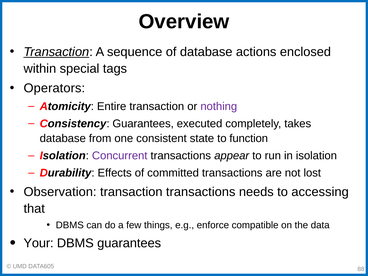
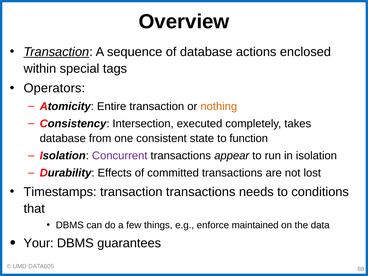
nothing colour: purple -> orange
Consistency Guarantees: Guarantees -> Intersection
Observation: Observation -> Timestamps
accessing: accessing -> conditions
compatible: compatible -> maintained
